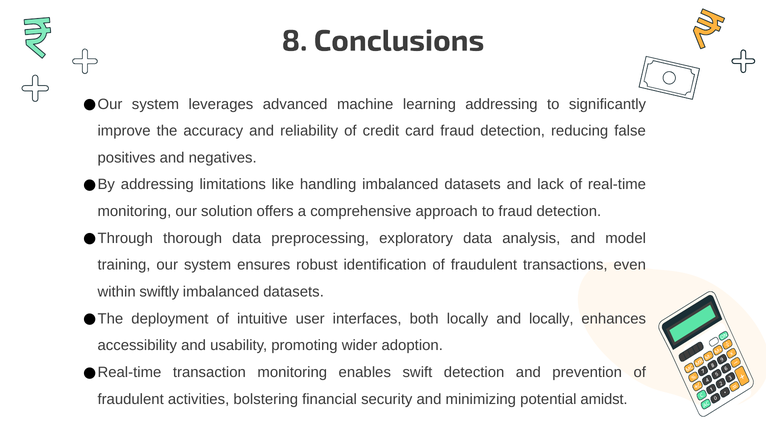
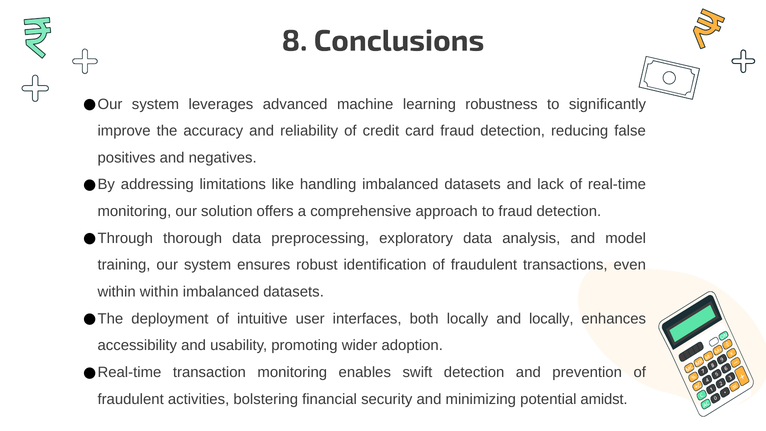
learning addressing: addressing -> robustness
within swiftly: swiftly -> within
